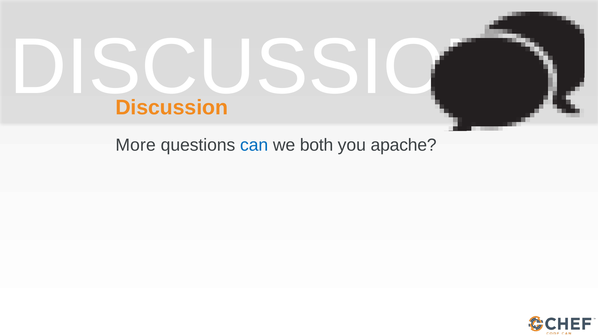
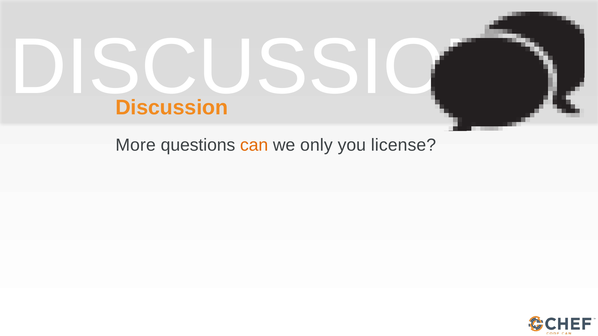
can colour: blue -> orange
both: both -> only
apache: apache -> license
